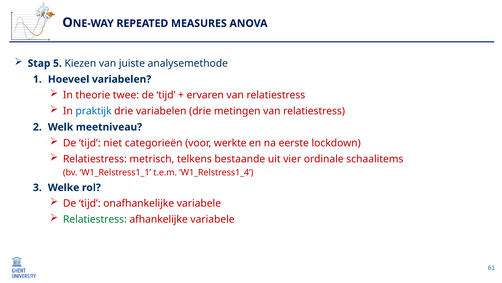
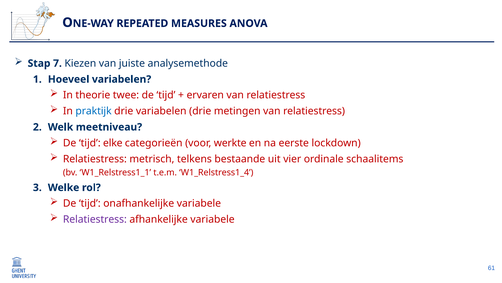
5: 5 -> 7
niet: niet -> elke
Relatiestress at (95, 219) colour: green -> purple
